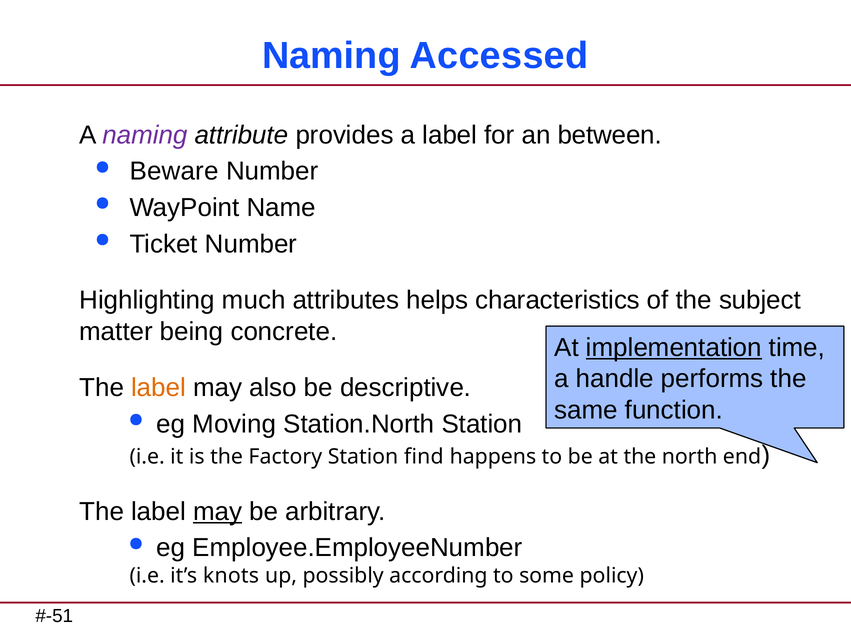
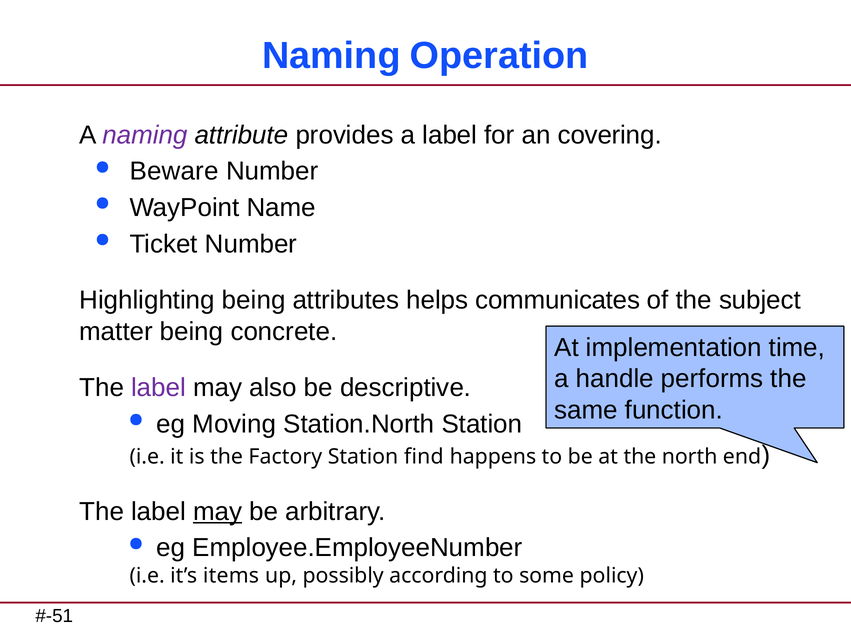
Accessed: Accessed -> Operation
between: between -> covering
Highlighting much: much -> being
characteristics: characteristics -> communicates
implementation underline: present -> none
label at (159, 388) colour: orange -> purple
knots: knots -> items
